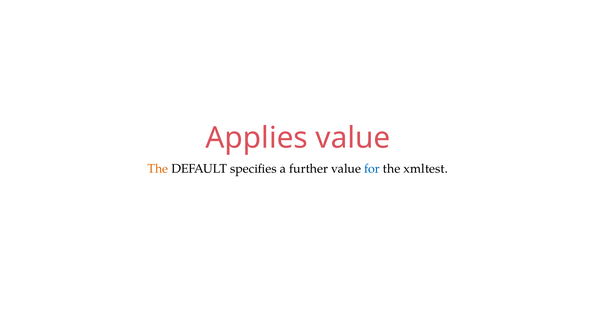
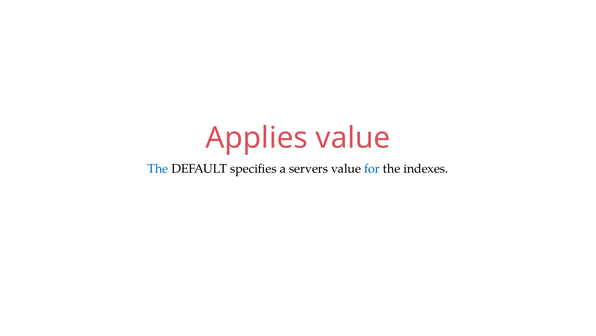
The at (158, 168) colour: orange -> blue
further: further -> servers
xmltest: xmltest -> indexes
